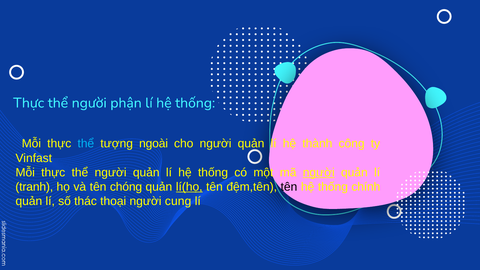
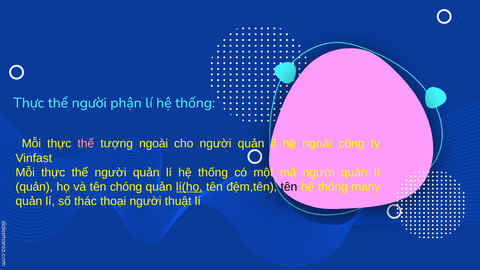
thể at (86, 144) colour: light blue -> pink
hệ thành: thành -> ngoài
người at (319, 172) underline: present -> none
tranh at (34, 187): tranh -> quản
chính: chính -> many
cung: cung -> thuật
